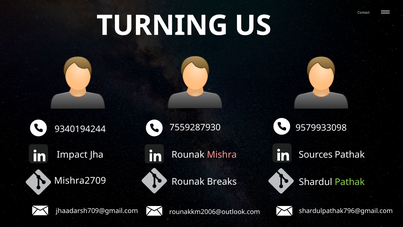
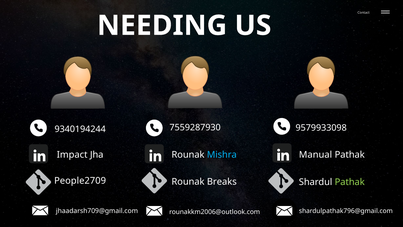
TURNING: TURNING -> NEEDING
Mishra colour: pink -> light blue
Sources: Sources -> Manual
Mishra2709: Mishra2709 -> People2709
